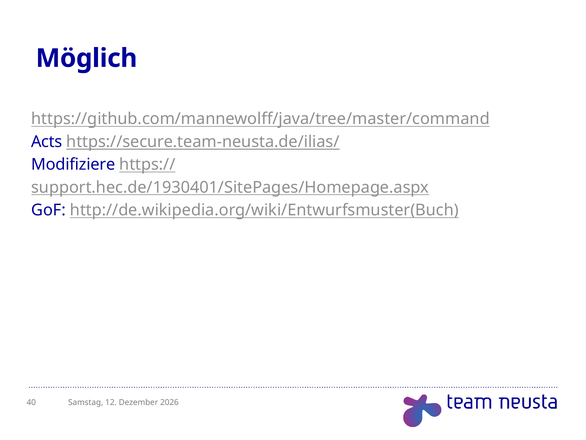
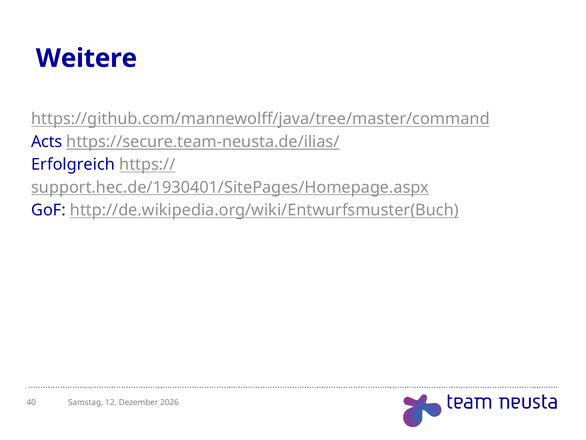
Möglich: Möglich -> Weitere
Modifiziere: Modifiziere -> Erfolgreich
